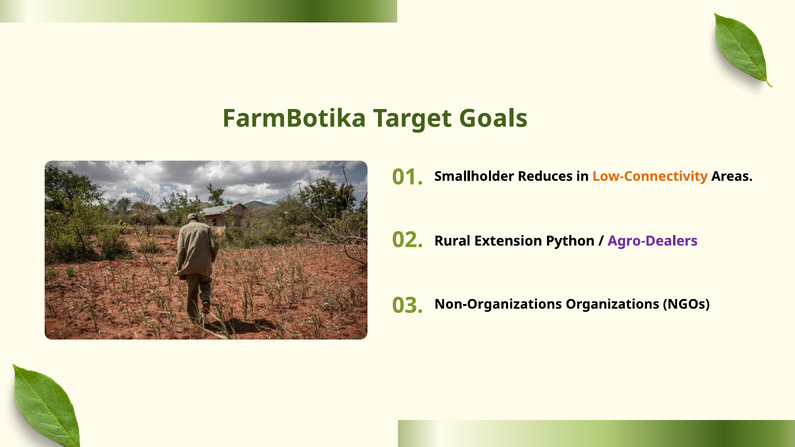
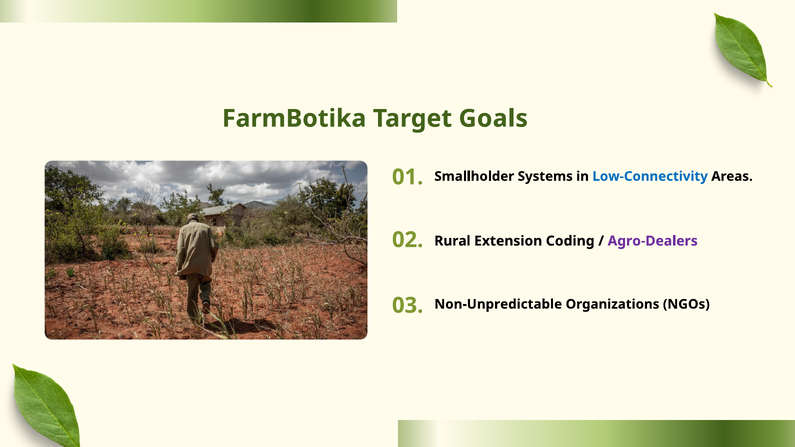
Reduces: Reduces -> Systems
Low-Connectivity colour: orange -> blue
Python: Python -> Coding
Non-Organizations: Non-Organizations -> Non-Unpredictable
